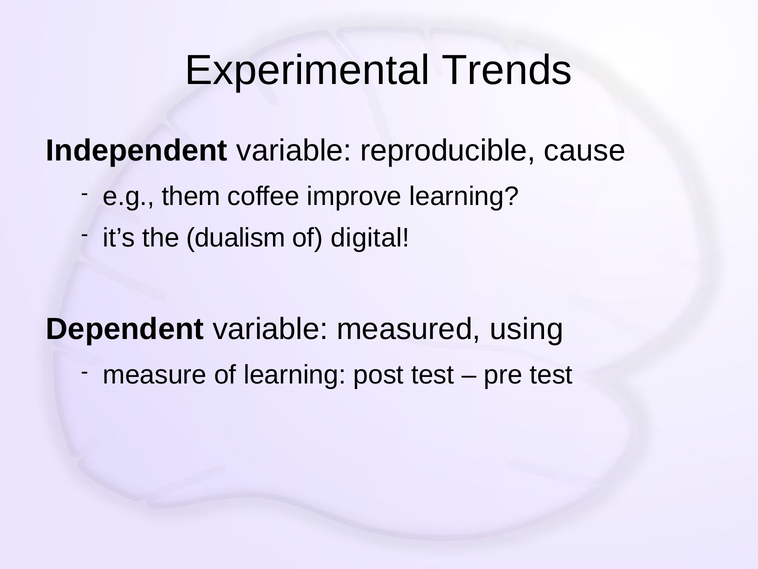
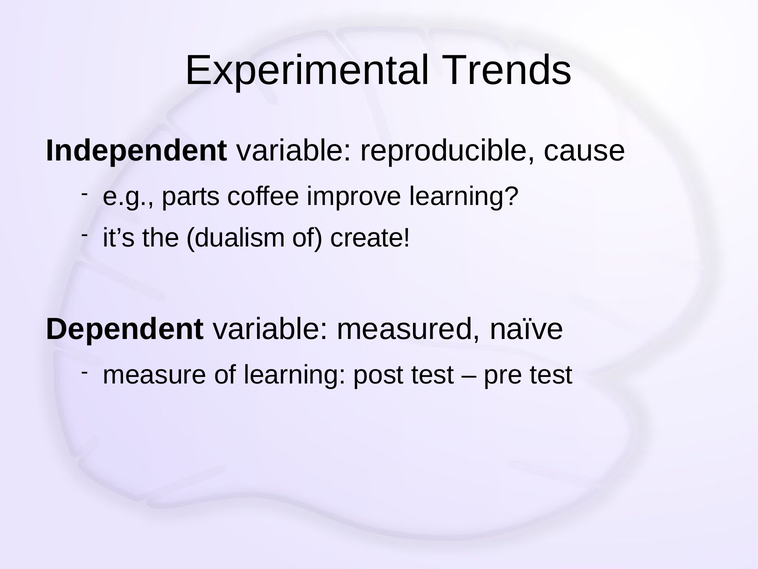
them: them -> parts
digital: digital -> create
using: using -> naïve
